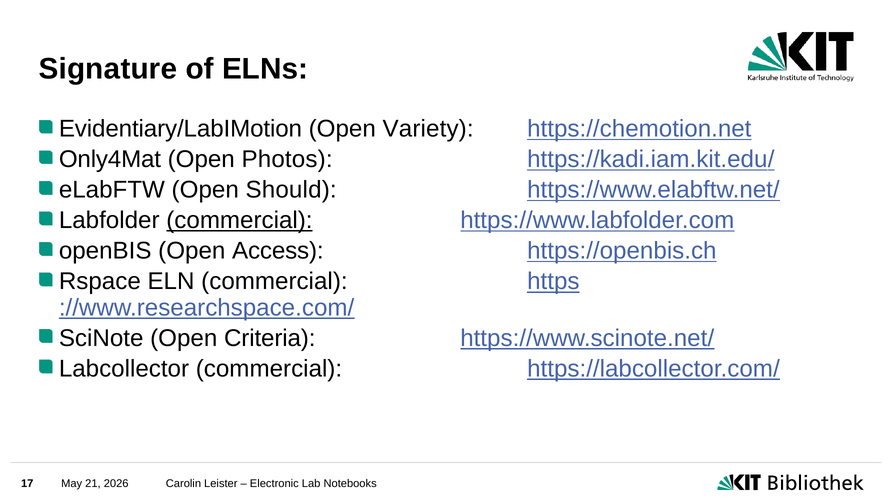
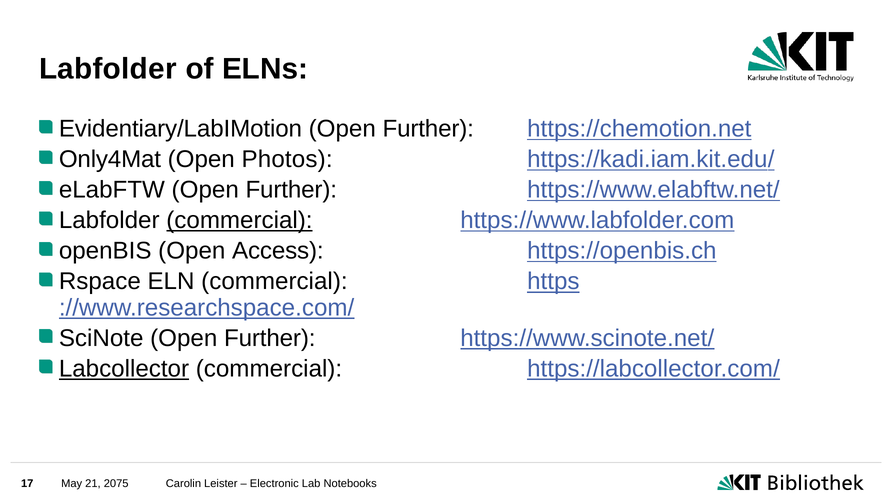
Signature at (108, 69): Signature -> Labfolder
Variety at (428, 129): Variety -> Further
eLabFTW Open Should: Should -> Further
SciNote Open Criteria: Criteria -> Further
Labcollector underline: none -> present
2026: 2026 -> 2075
